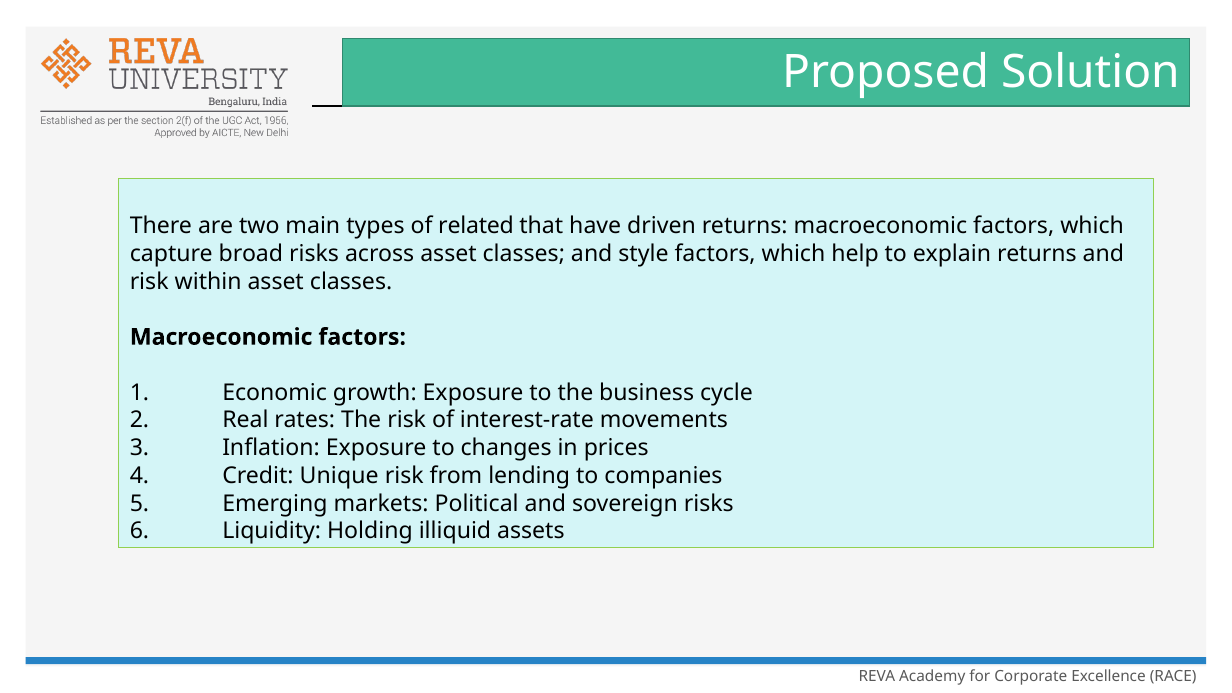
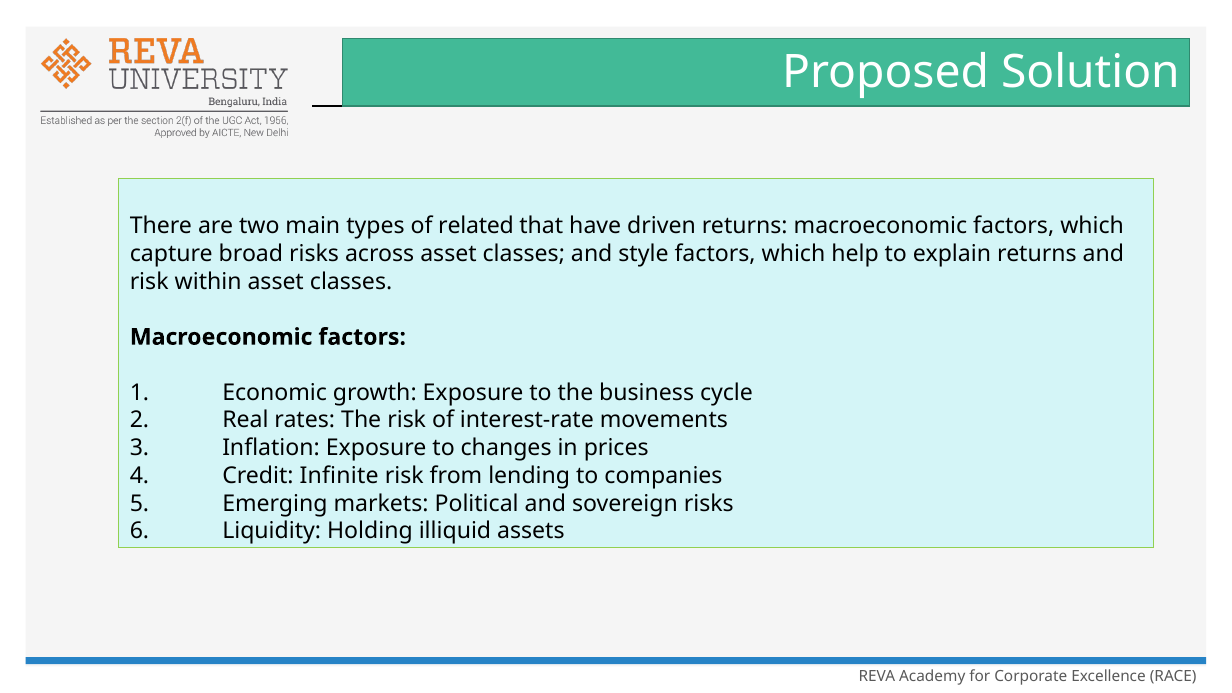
Unique: Unique -> Infinite
